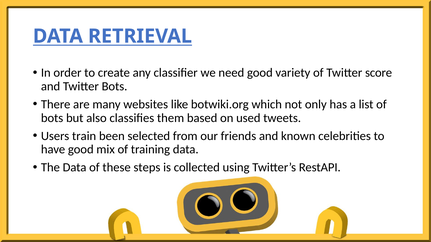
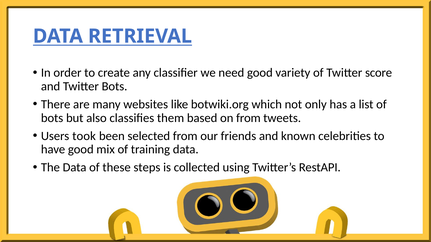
on used: used -> from
train: train -> took
